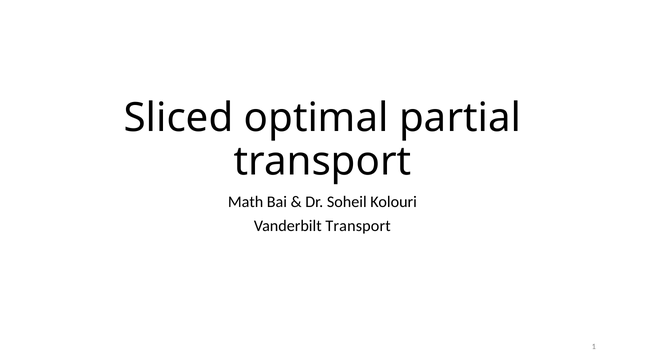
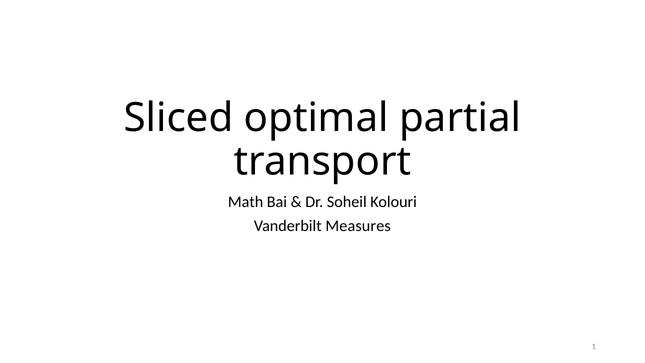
Vanderbilt Transport: Transport -> Measures
